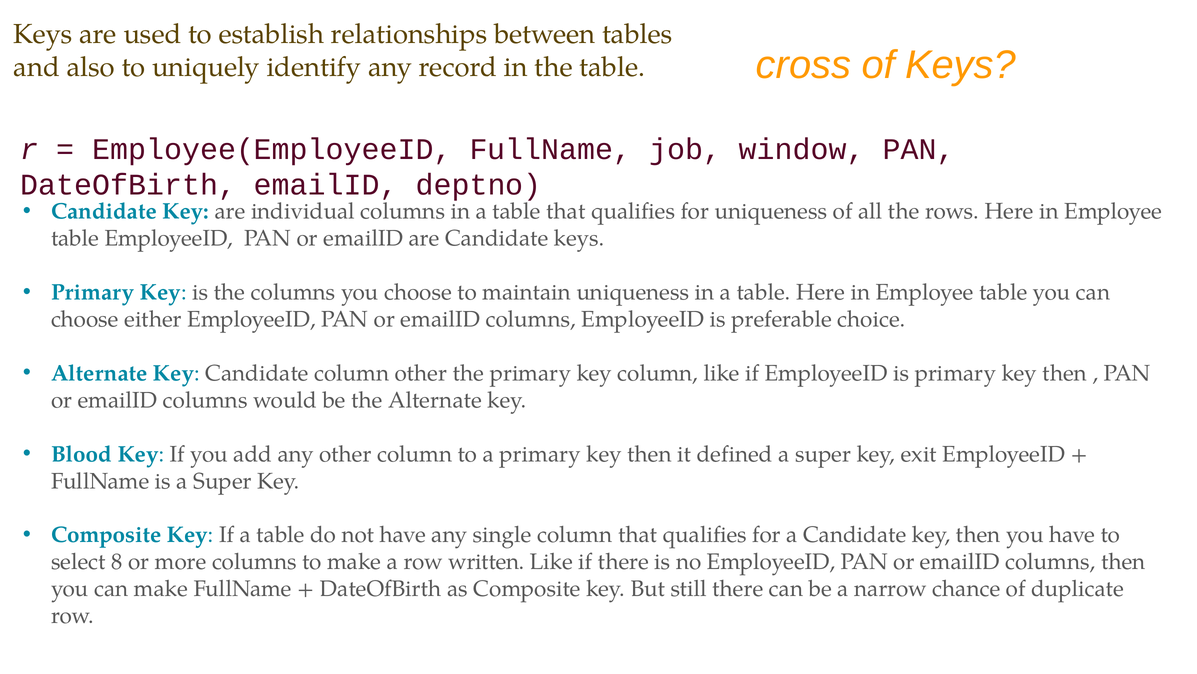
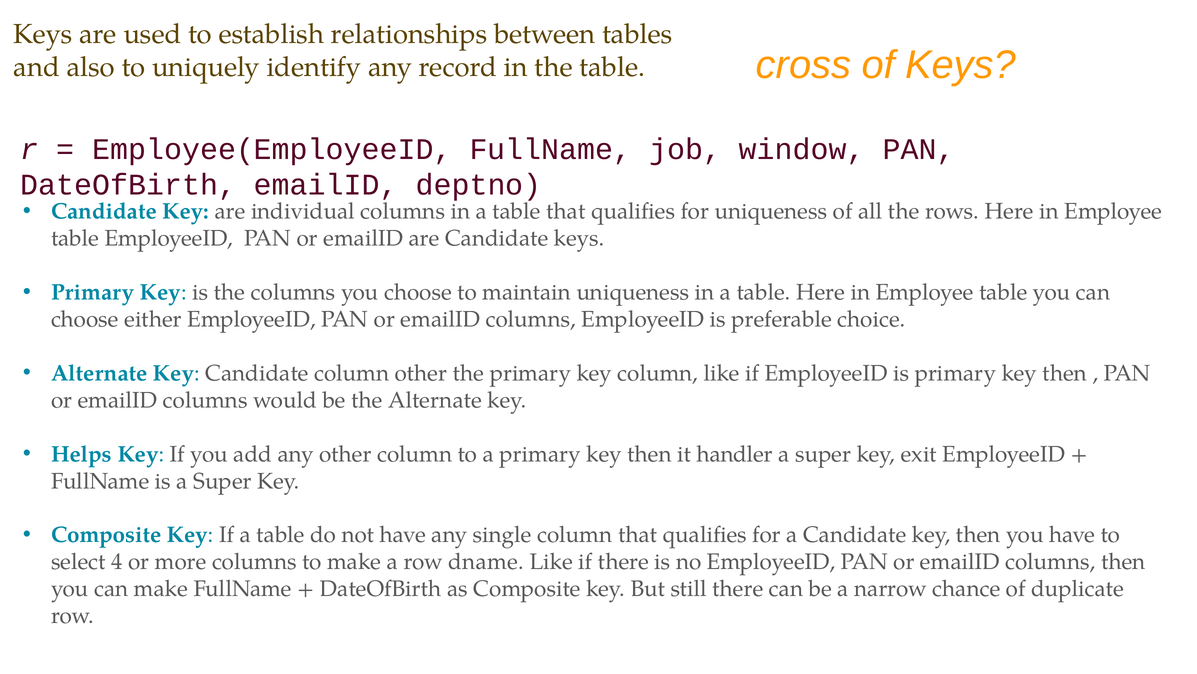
Blood: Blood -> Helps
defined: defined -> handler
8: 8 -> 4
written: written -> dname
